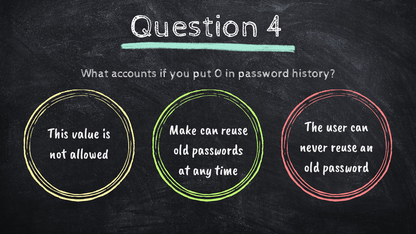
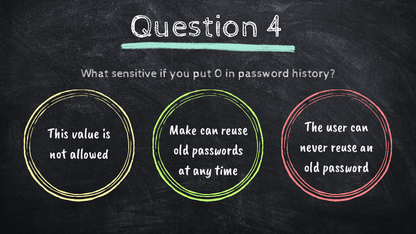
accounts: accounts -> sensitive
